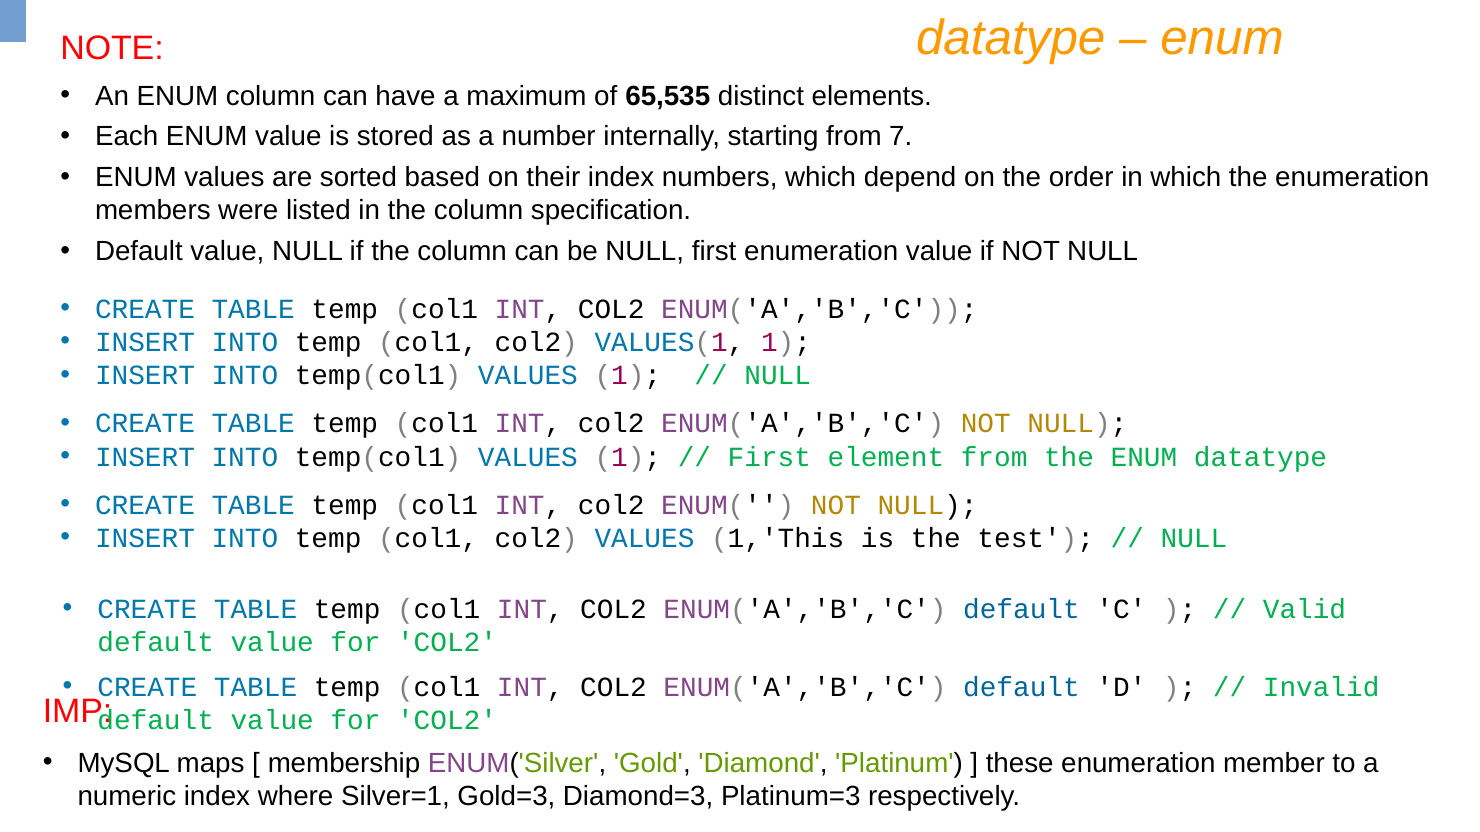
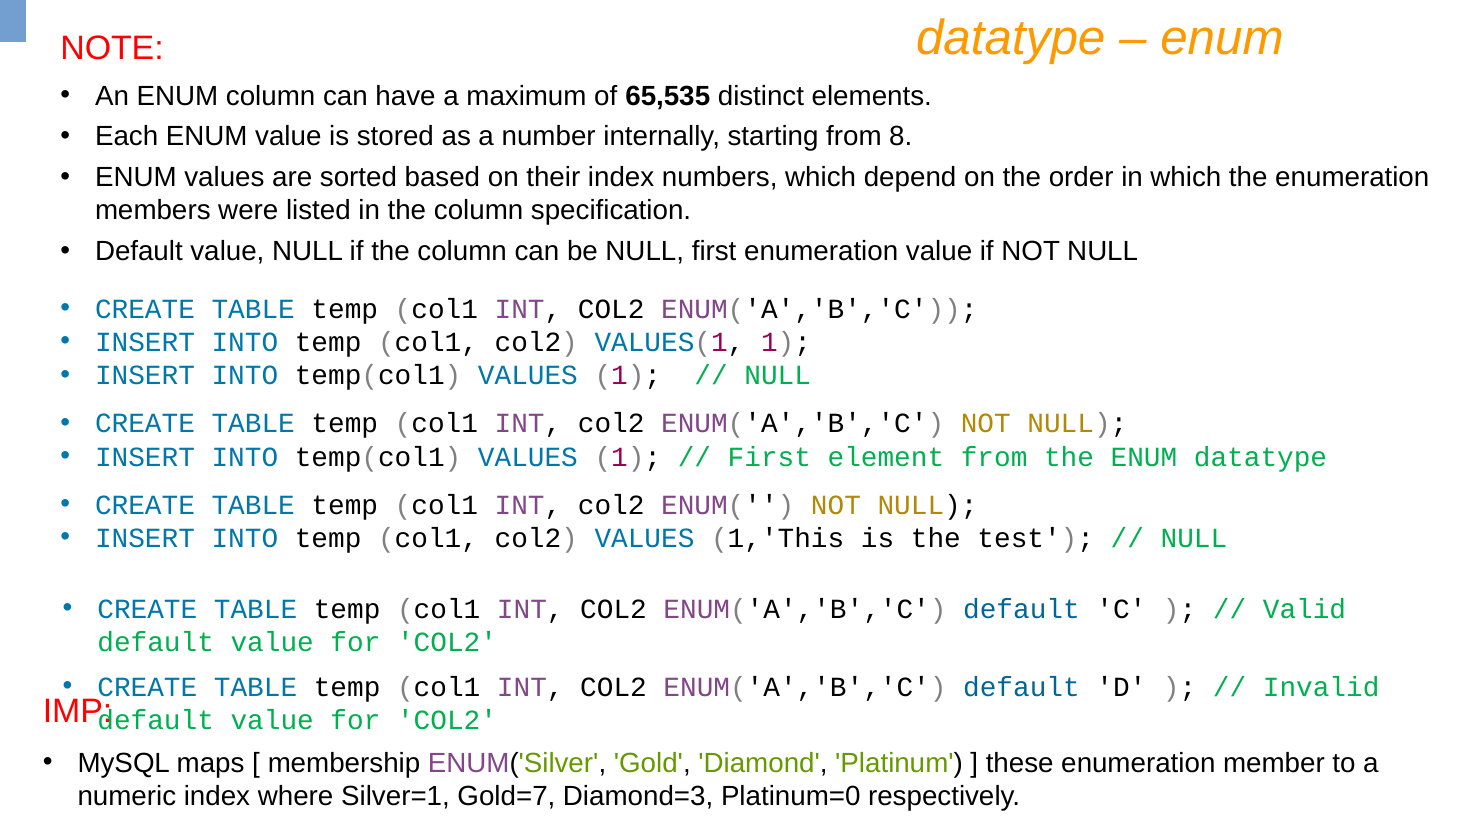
7: 7 -> 8
Gold=3: Gold=3 -> Gold=7
Platinum=3: Platinum=3 -> Platinum=0
